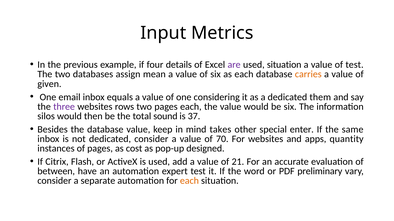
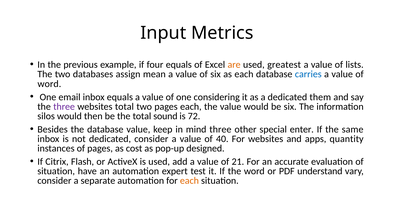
four details: details -> equals
are colour: purple -> orange
used situation: situation -> greatest
of test: test -> lists
carries colour: orange -> blue
given at (49, 84): given -> word
websites rows: rows -> total
37: 37 -> 72
mind takes: takes -> three
70: 70 -> 40
between at (56, 172): between -> situation
preliminary: preliminary -> understand
